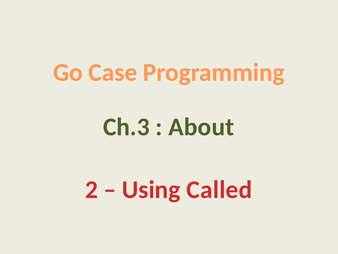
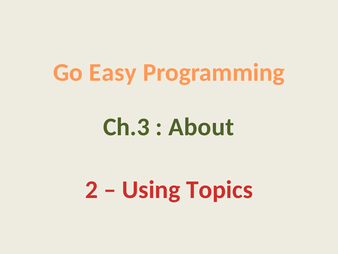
Case: Case -> Easy
Called: Called -> Topics
